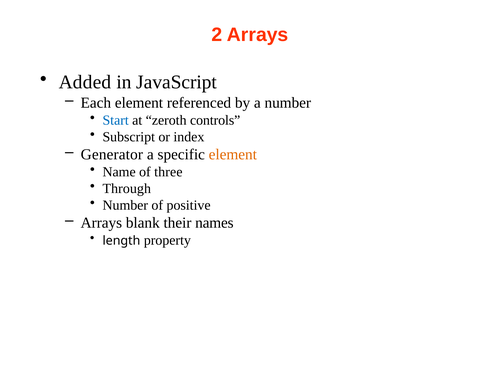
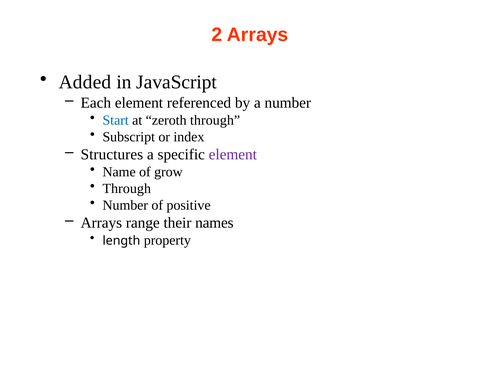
zeroth controls: controls -> through
Generator: Generator -> Structures
element at (233, 154) colour: orange -> purple
three: three -> grow
blank: blank -> range
